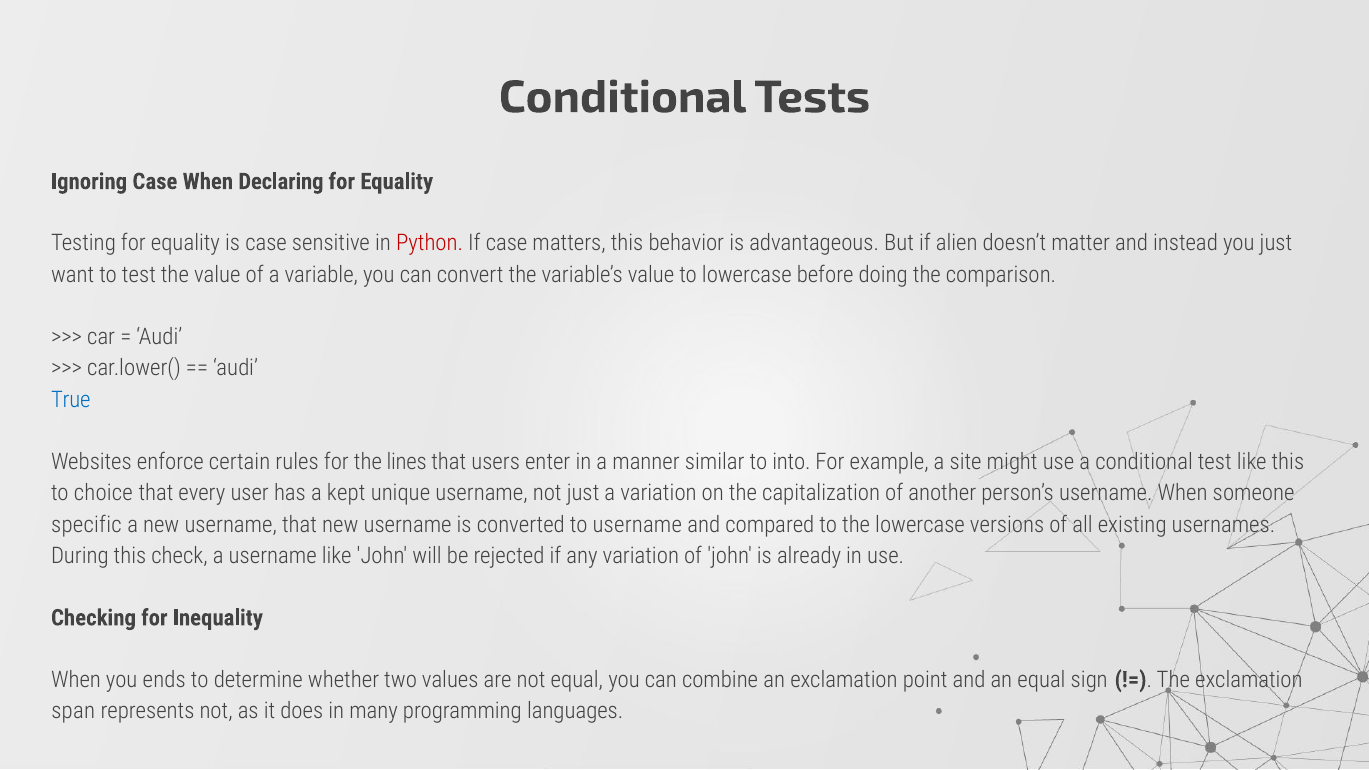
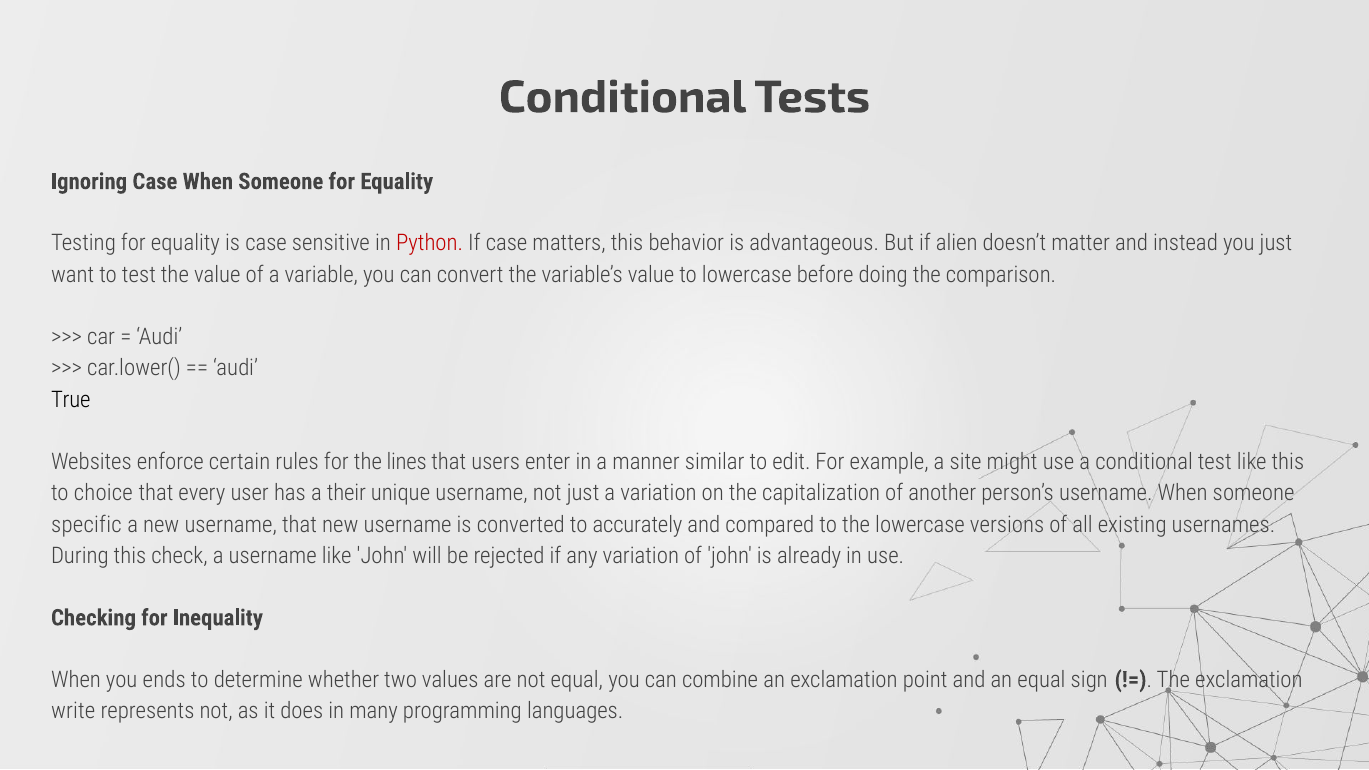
Case When Declaring: Declaring -> Someone
True colour: blue -> black
into: into -> edit
kept: kept -> their
to username: username -> accurately
span: span -> write
